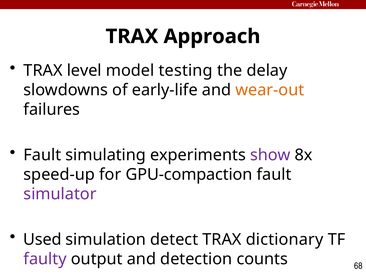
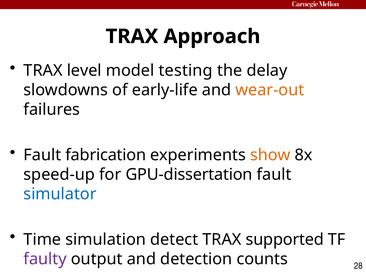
simulating: simulating -> fabrication
show colour: purple -> orange
GPU-compaction: GPU-compaction -> GPU-dissertation
simulator colour: purple -> blue
Used: Used -> Time
dictionary: dictionary -> supported
68: 68 -> 28
